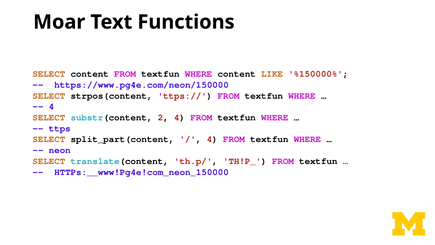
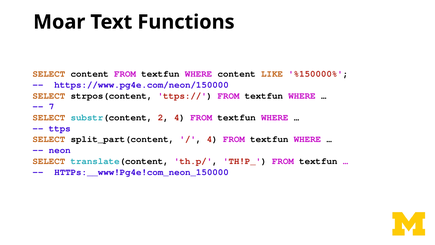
4 at (52, 107): 4 -> 7
